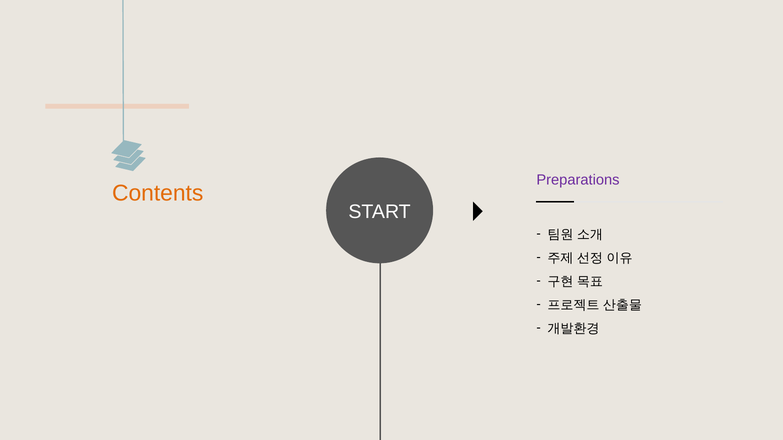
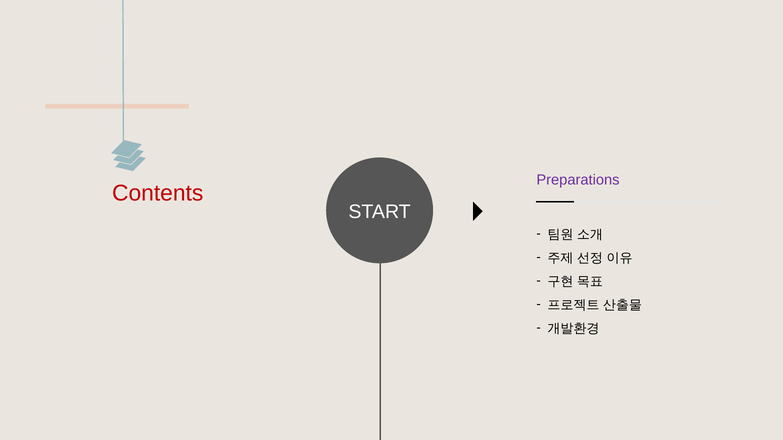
Contents colour: orange -> red
